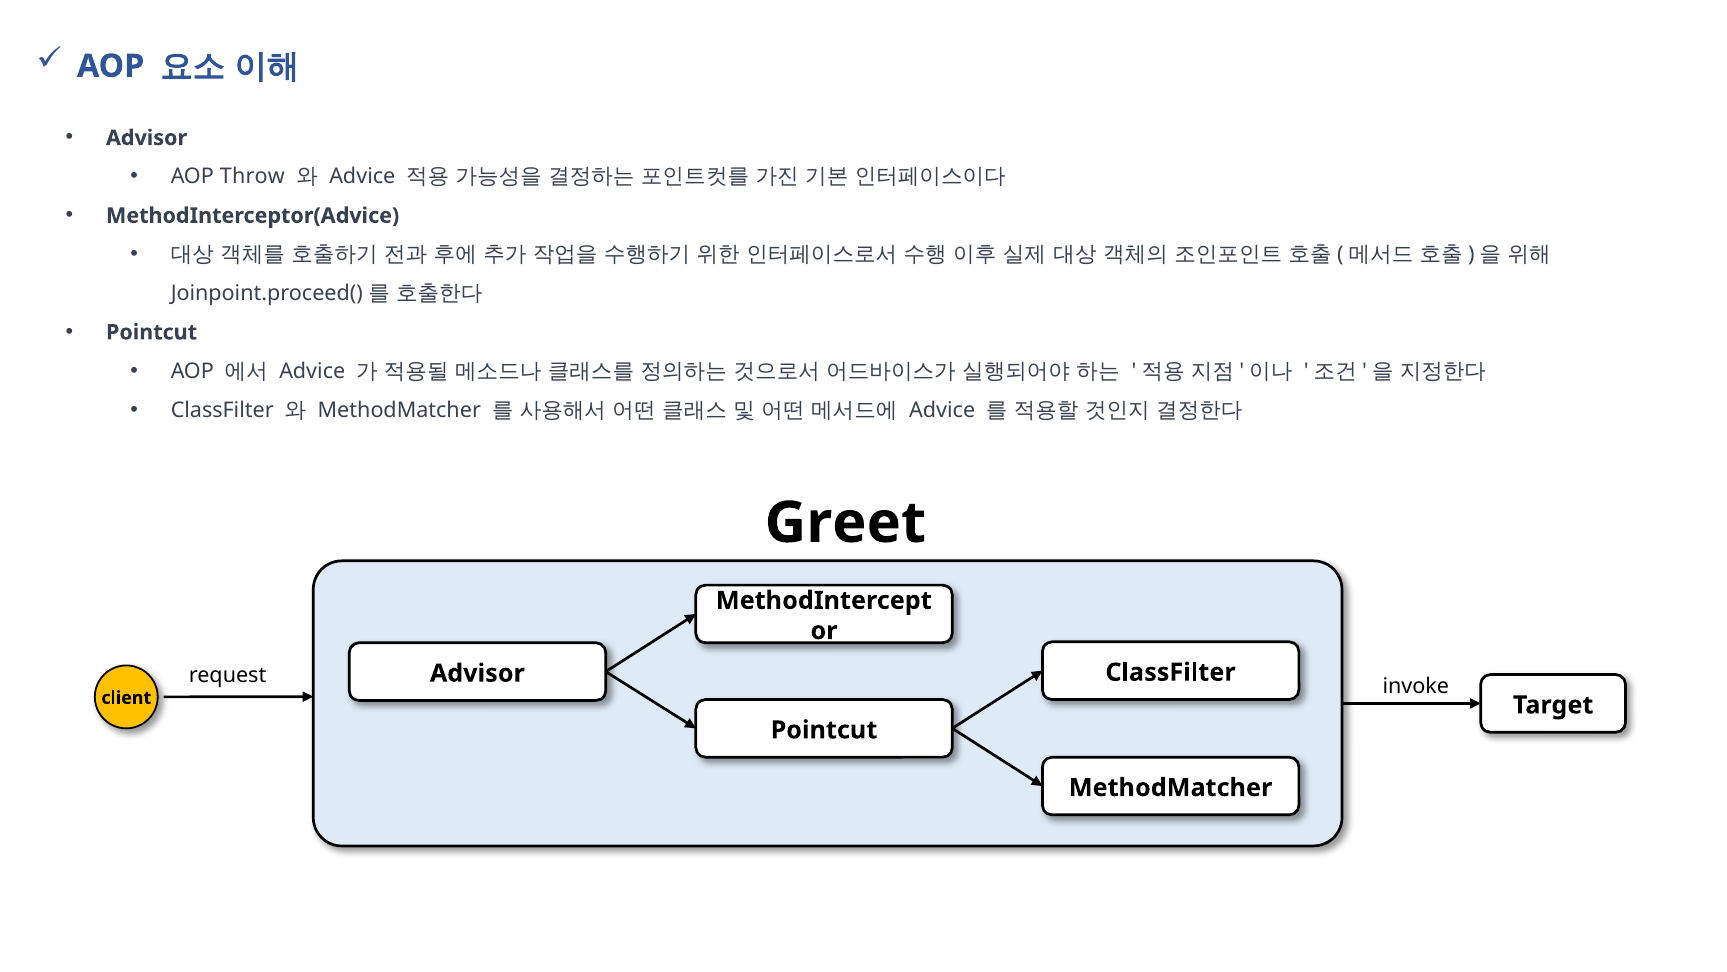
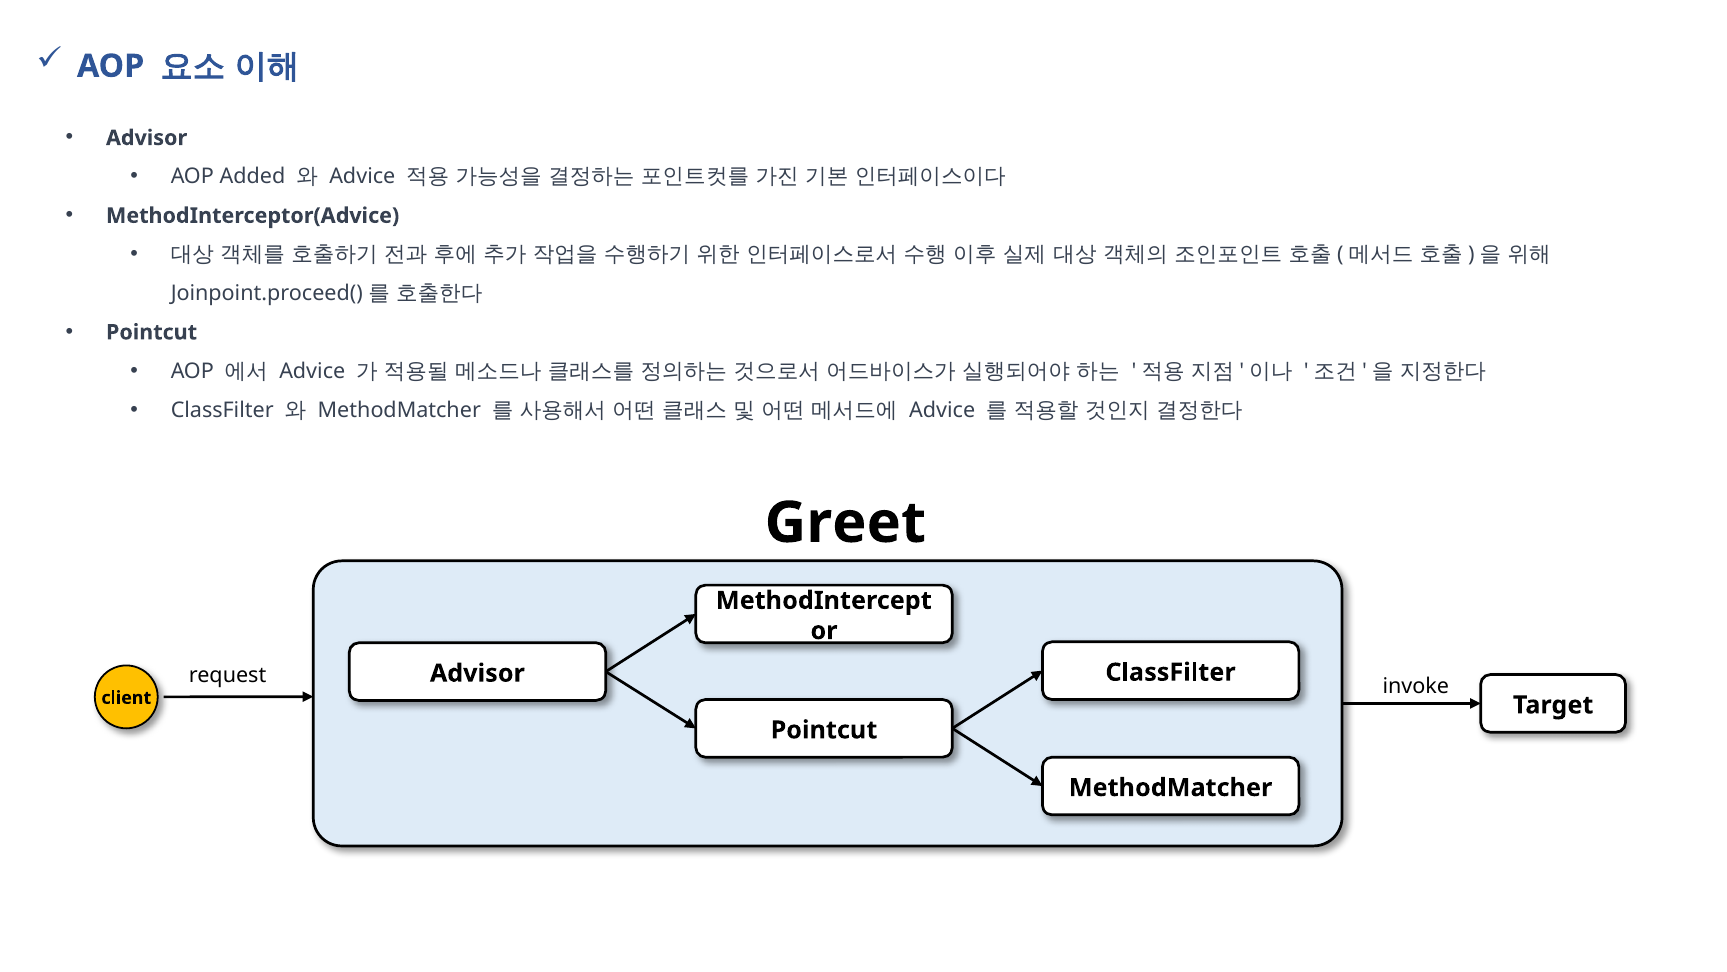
Throw: Throw -> Added
